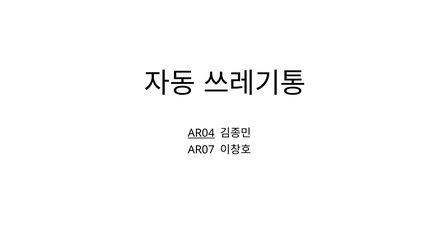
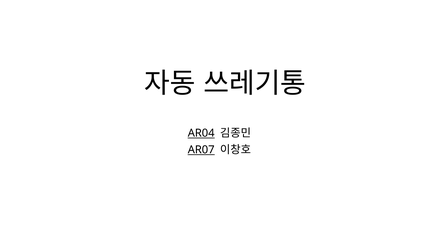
AR07 underline: none -> present
